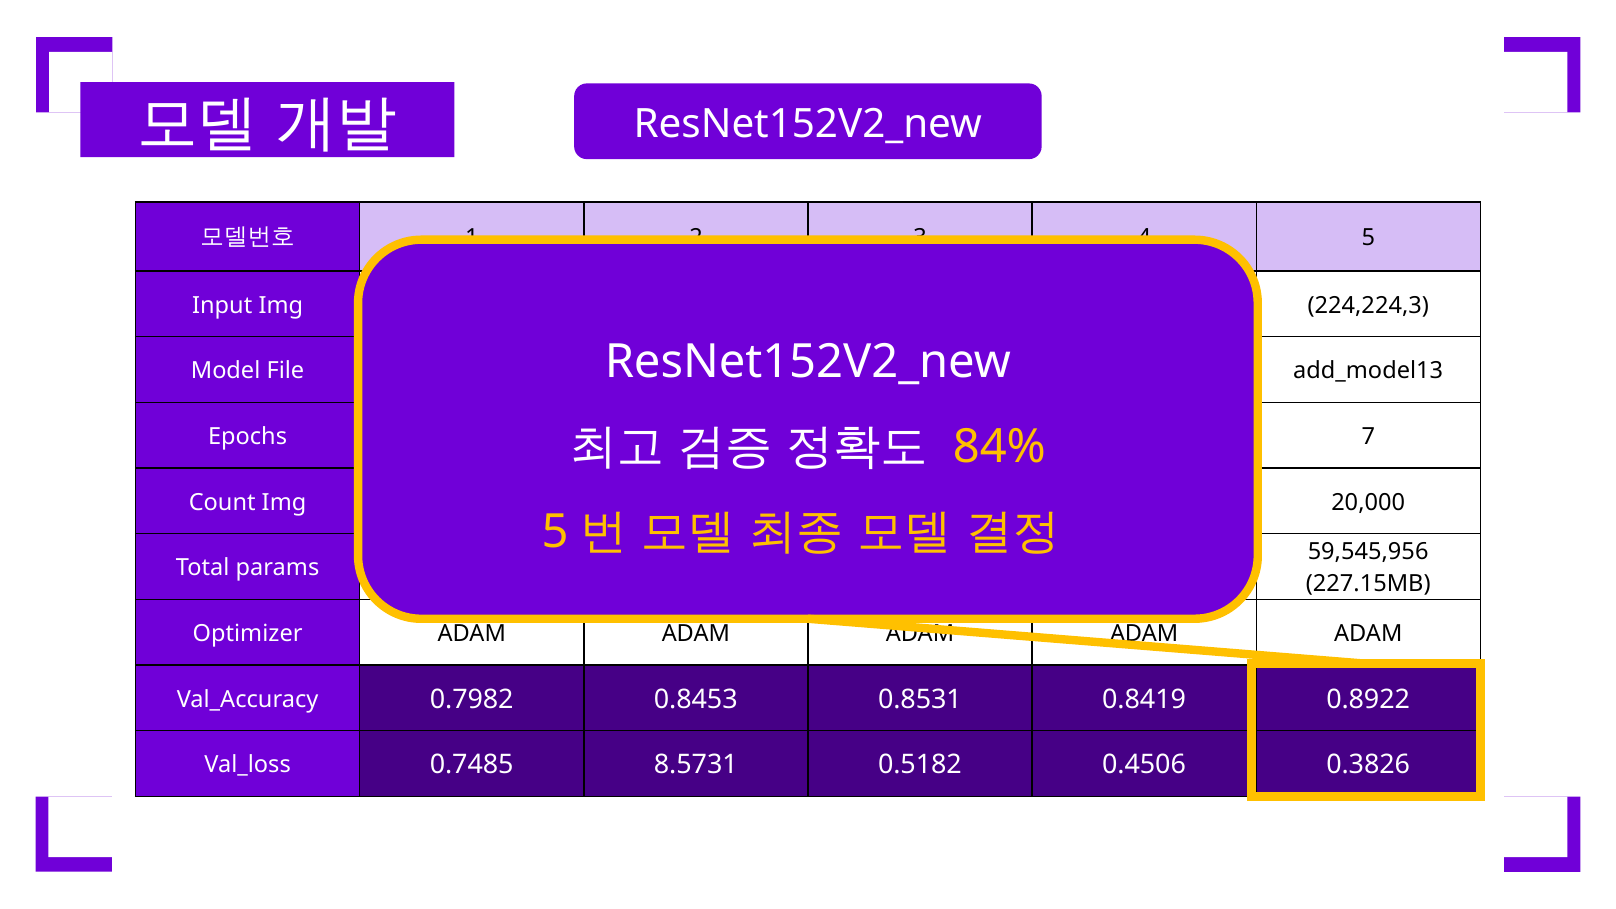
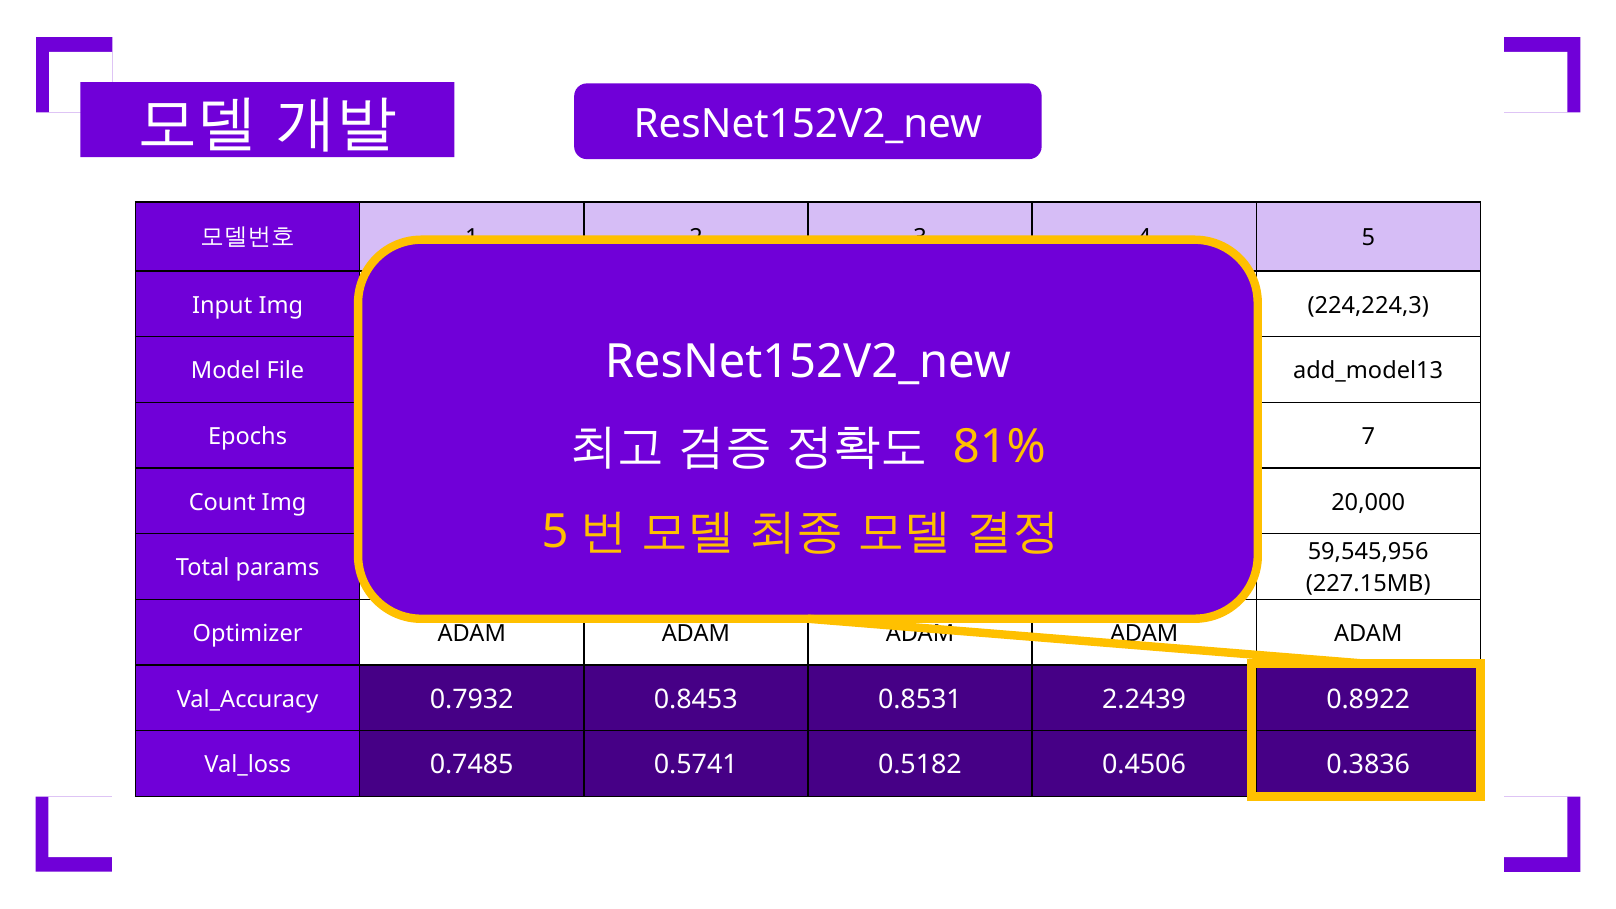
84%: 84% -> 81%
0.7982: 0.7982 -> 0.7932
0.8419: 0.8419 -> 2.2439
8.5731: 8.5731 -> 0.5741
0.3826: 0.3826 -> 0.3836
